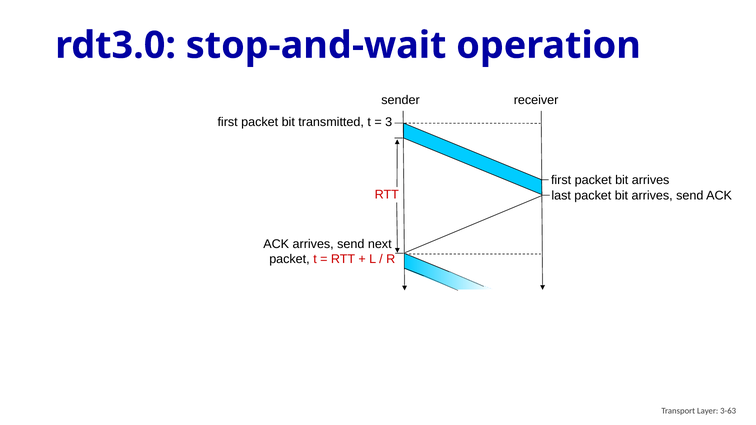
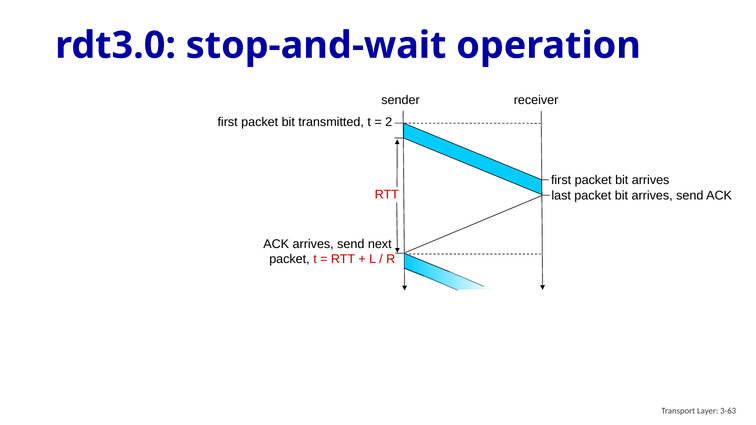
3: 3 -> 2
